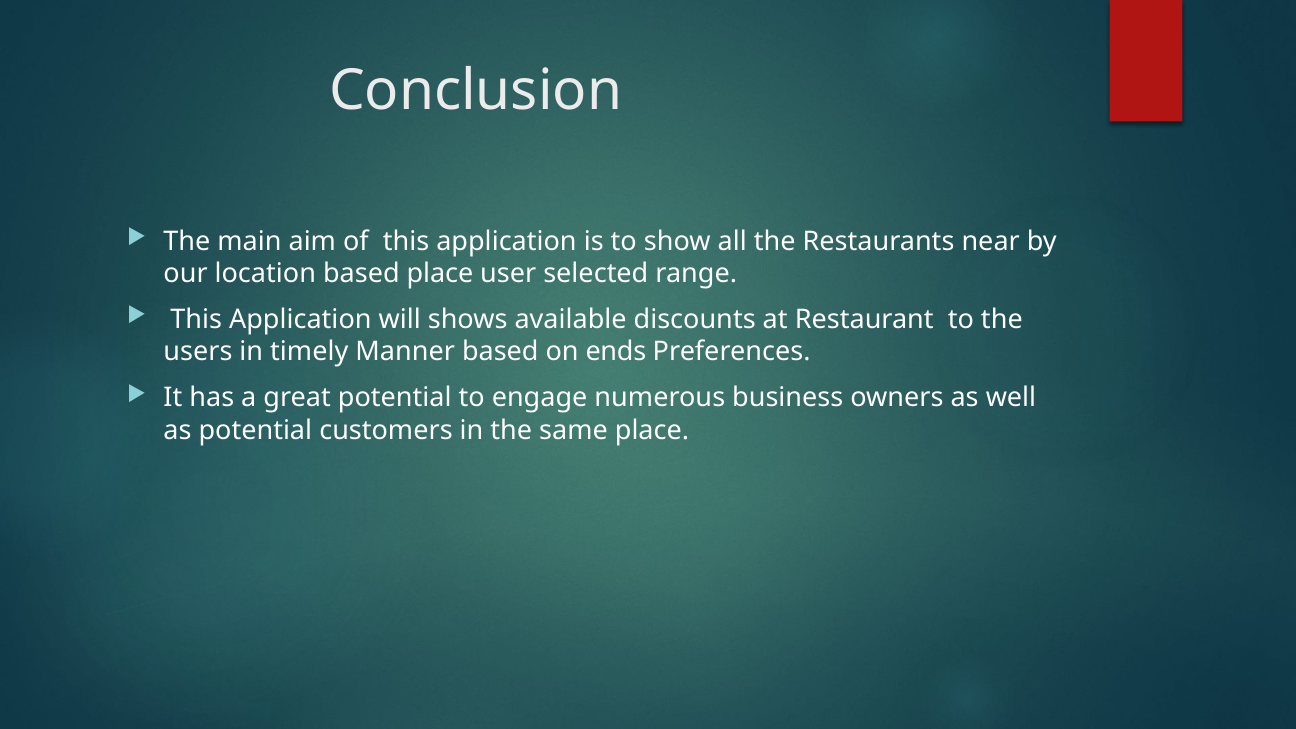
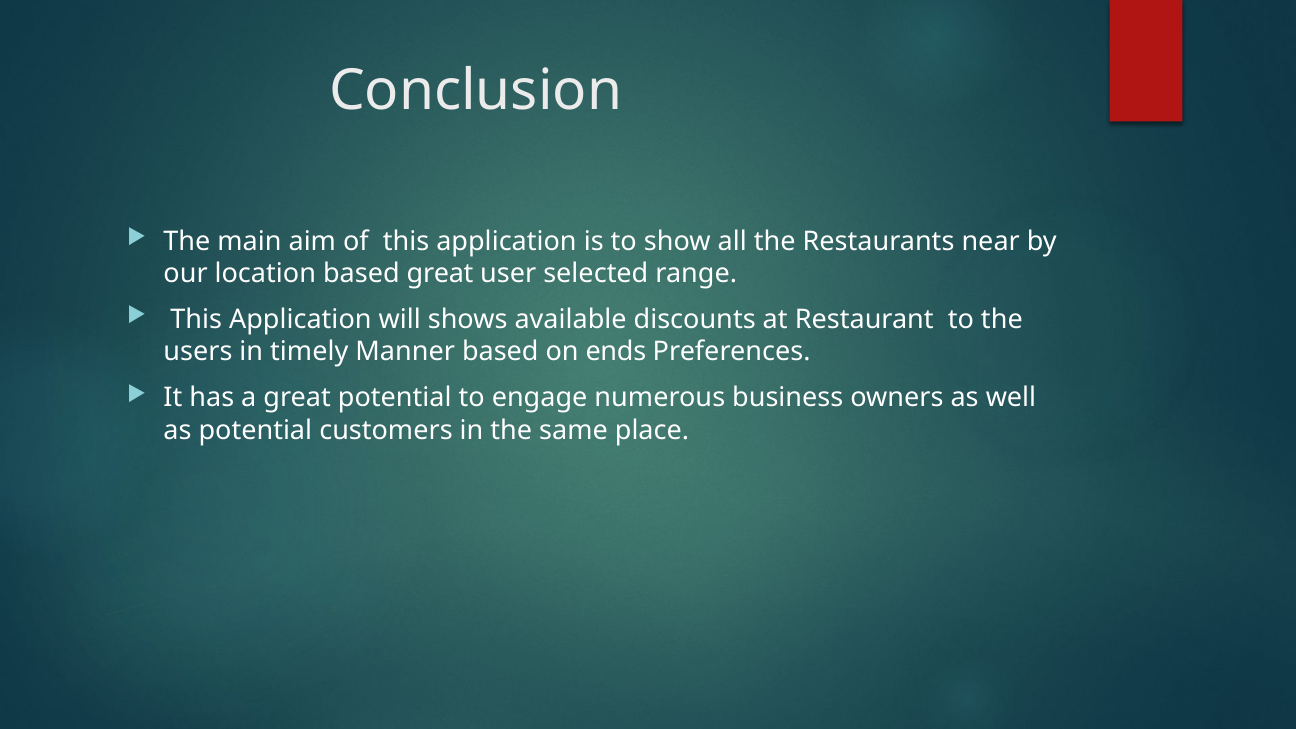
based place: place -> great
